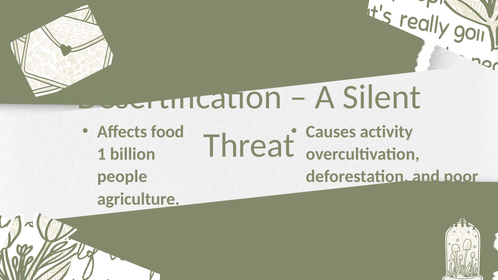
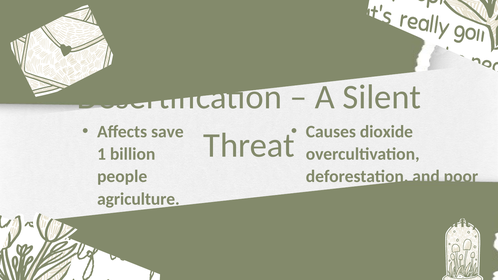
Affects food: food -> save
activity: activity -> dioxide
